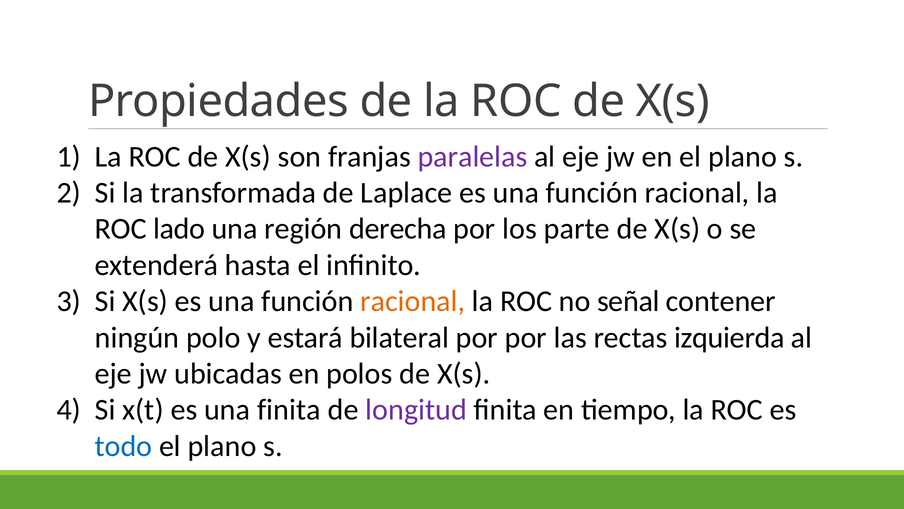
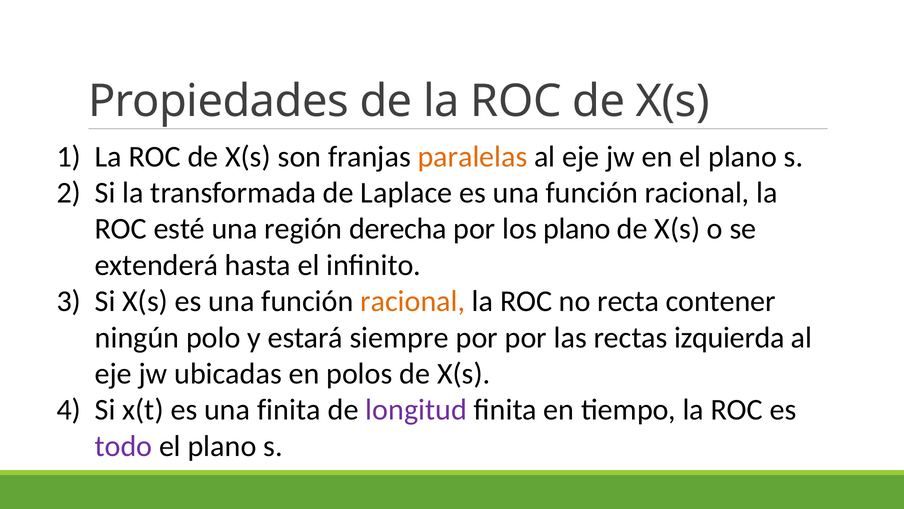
paralelas colour: purple -> orange
lado: lado -> esté
los parte: parte -> plano
señal: señal -> recta
bilateral: bilateral -> siempre
todo colour: blue -> purple
